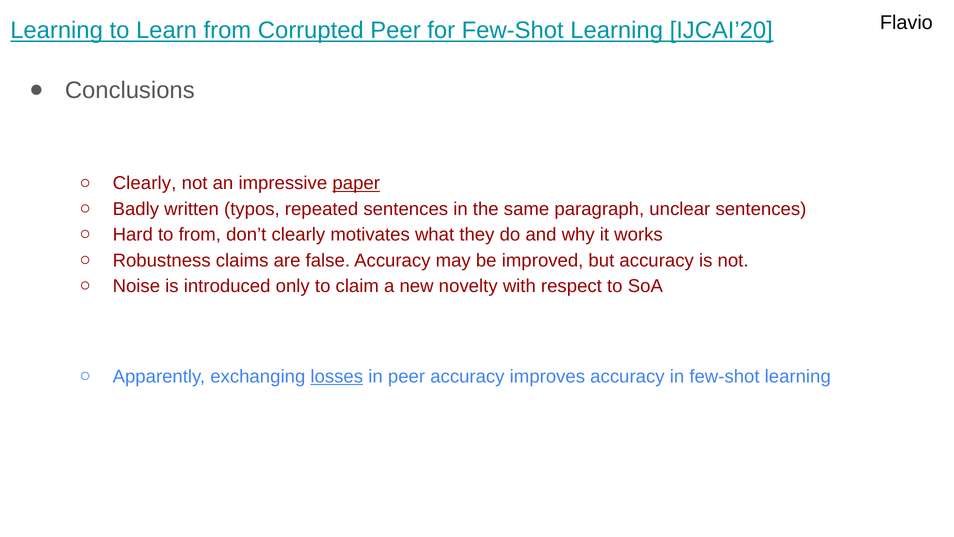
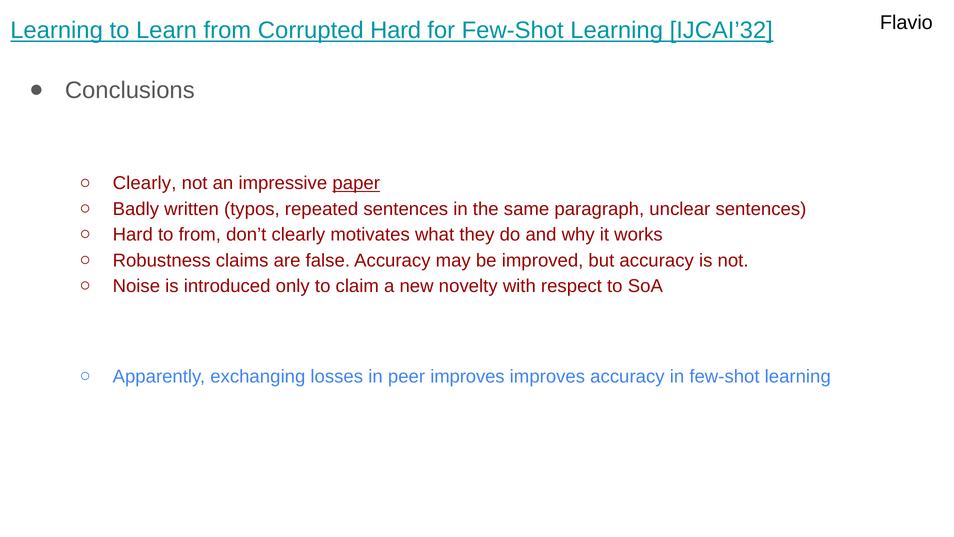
Corrupted Peer: Peer -> Hard
IJCAI’20: IJCAI’20 -> IJCAI’32
losses underline: present -> none
peer accuracy: accuracy -> improves
